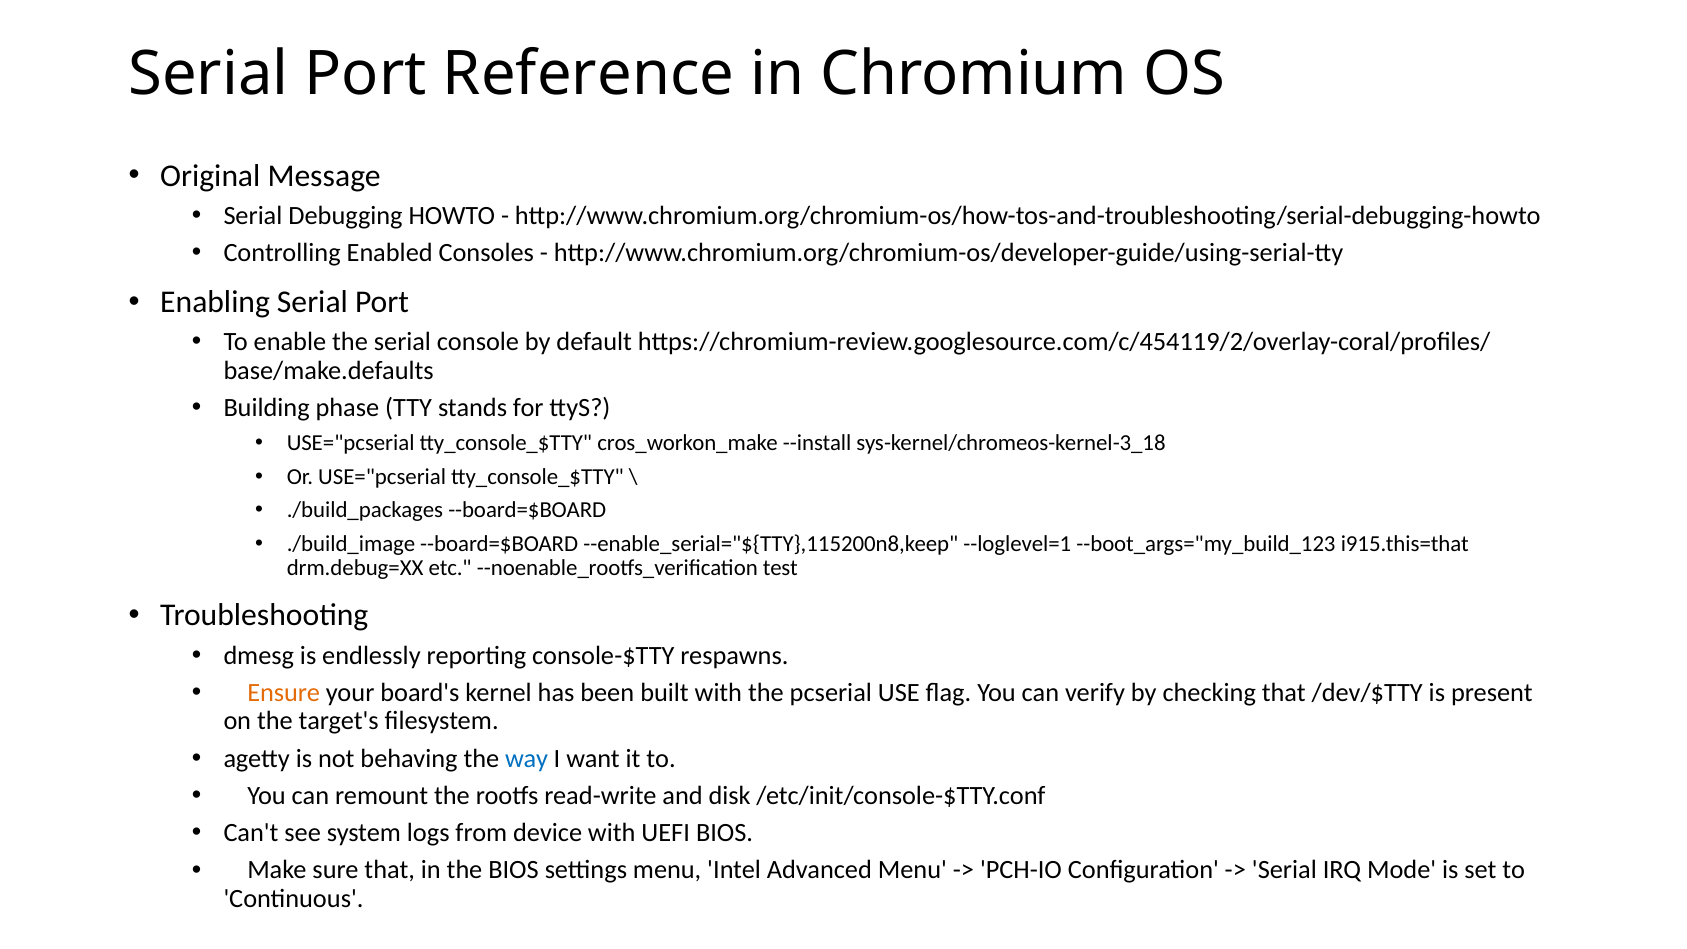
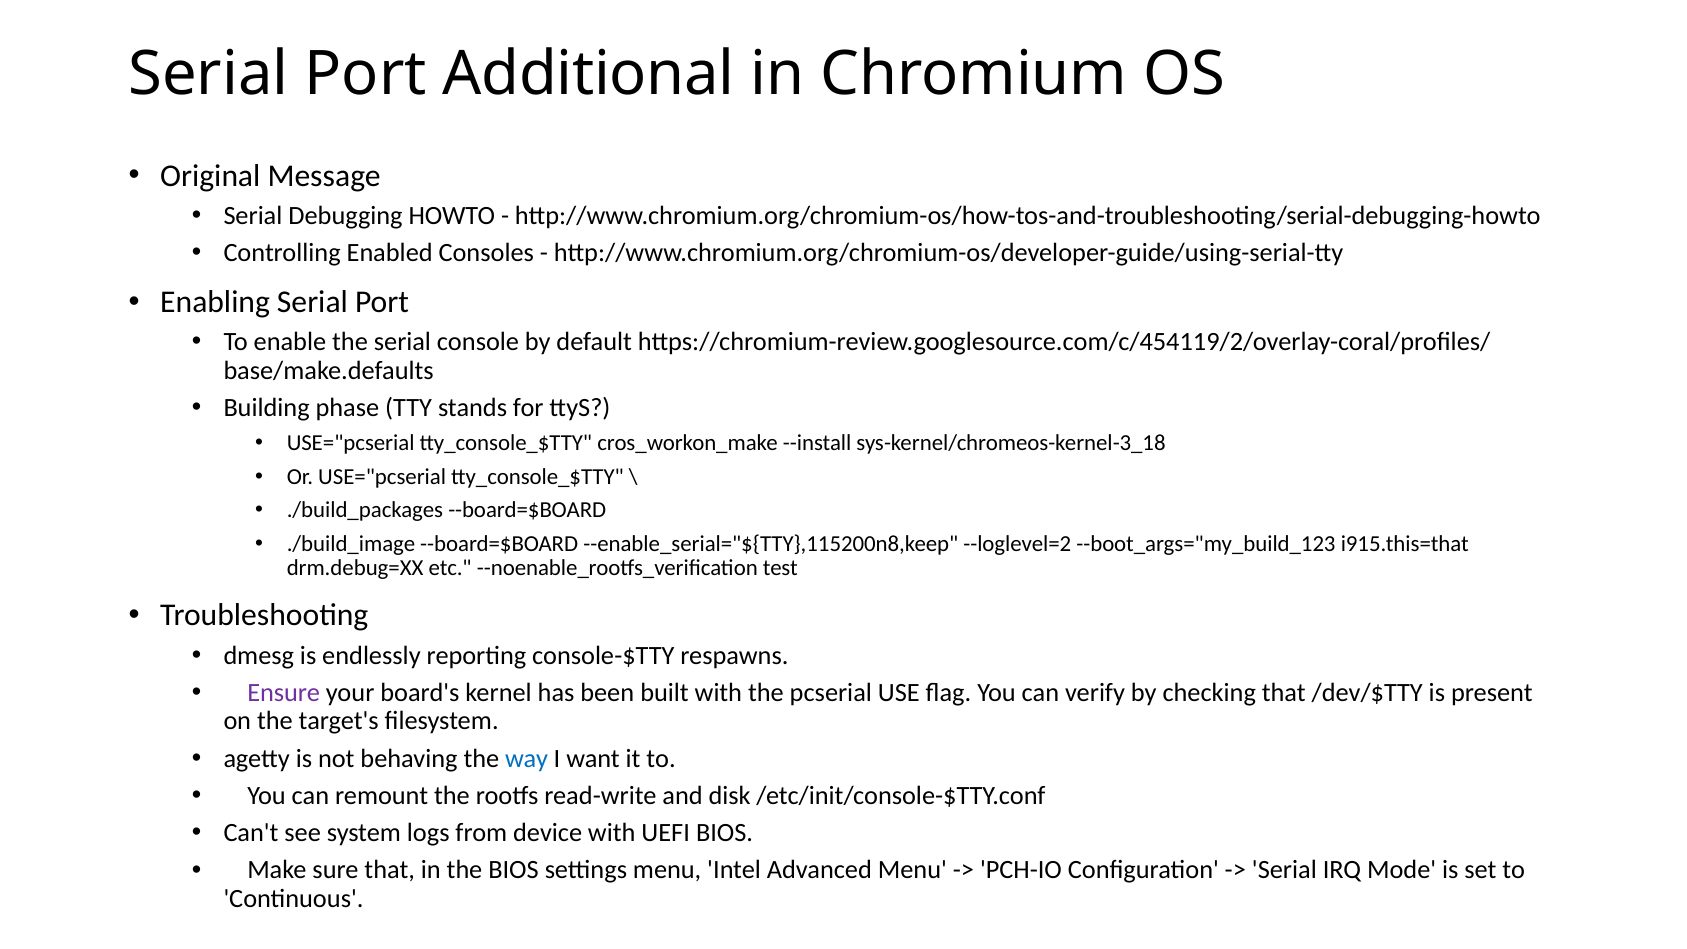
Reference: Reference -> Additional
--loglevel=1: --loglevel=1 -> --loglevel=2
Ensure colour: orange -> purple
